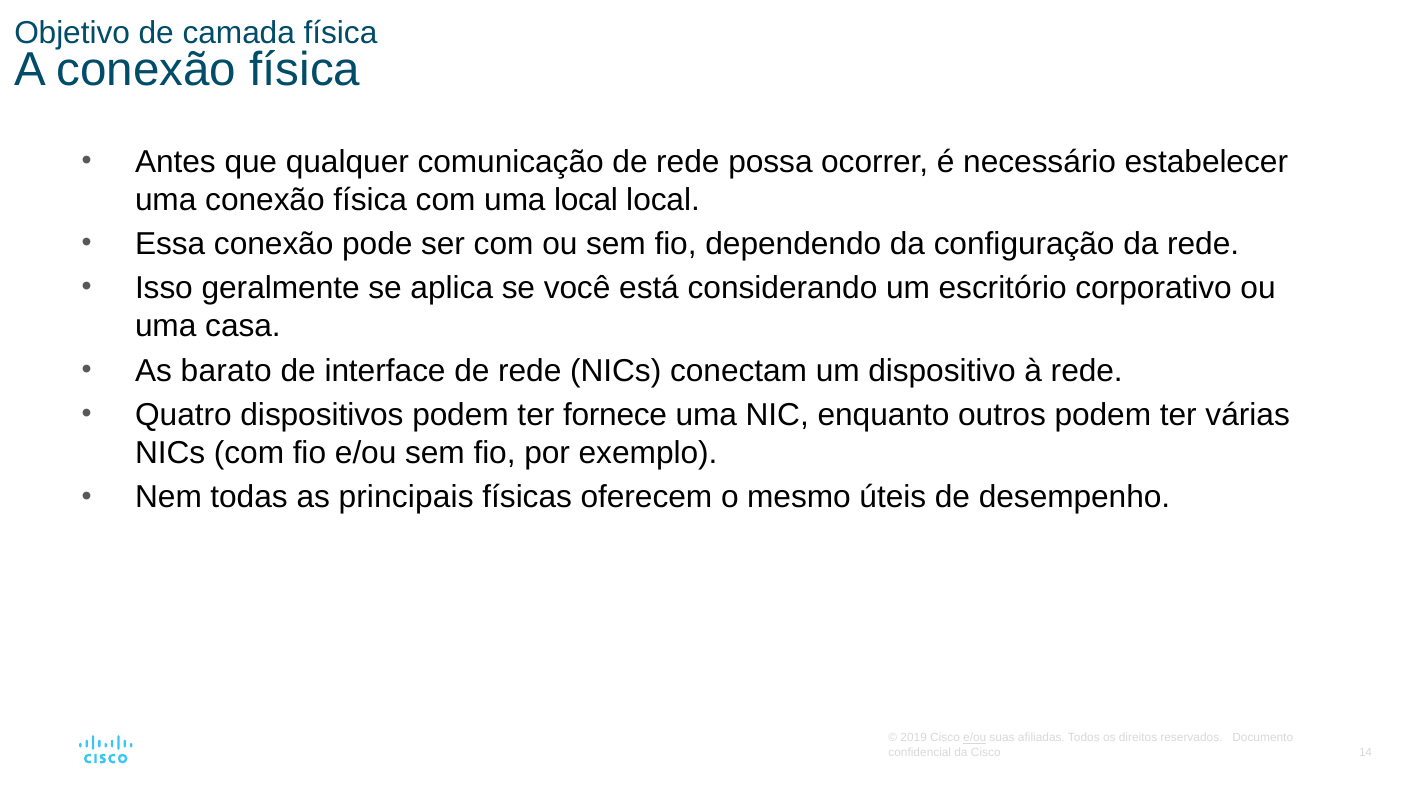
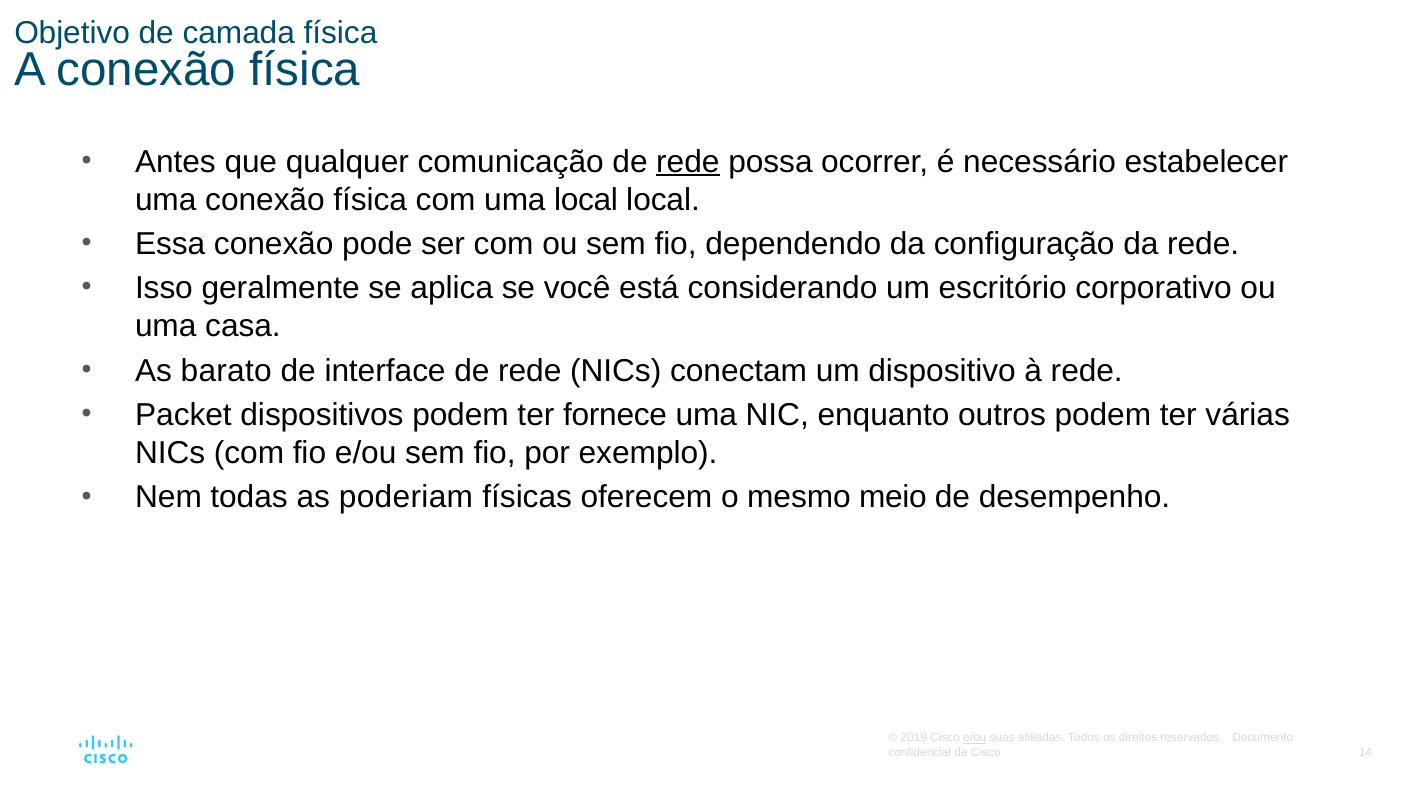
rede at (688, 162) underline: none -> present
Quatro: Quatro -> Packet
principais: principais -> poderiam
úteis: úteis -> meio
